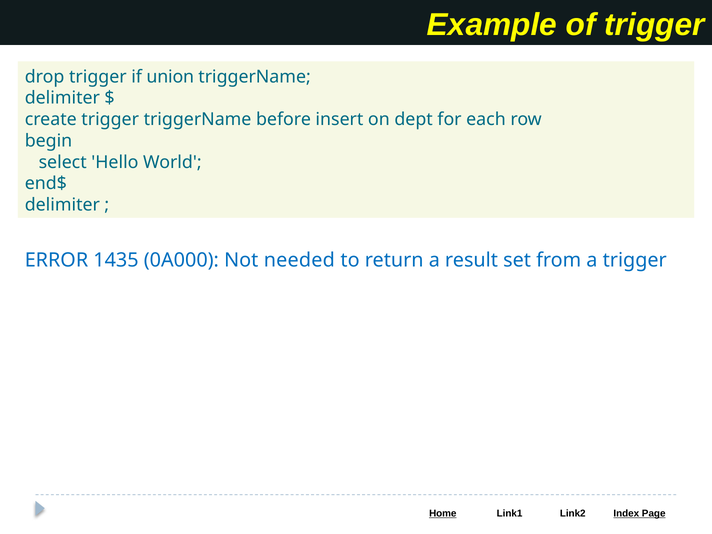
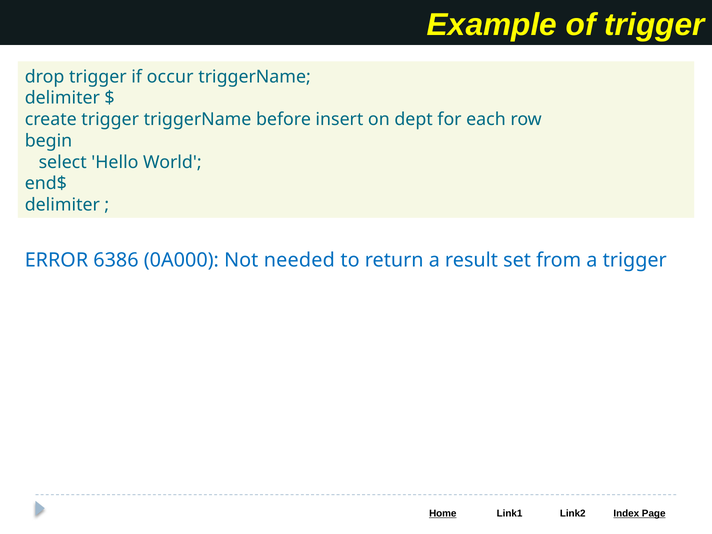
union: union -> occur
1435: 1435 -> 6386
